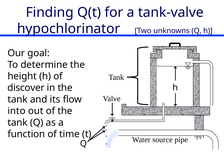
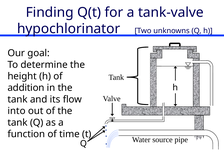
discover: discover -> addition
